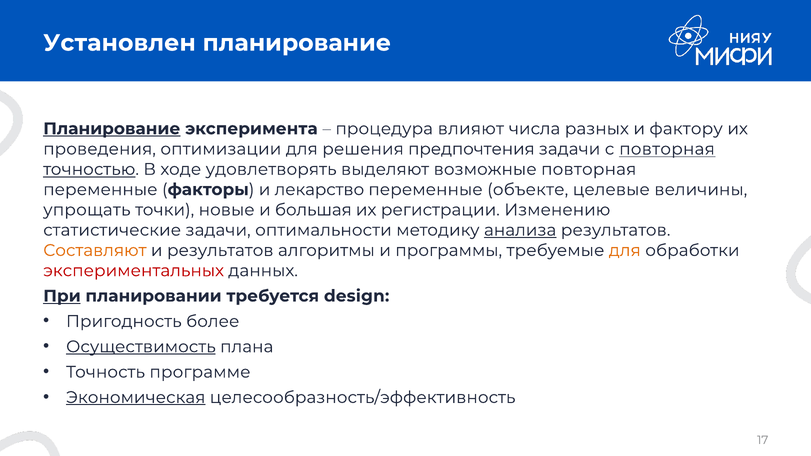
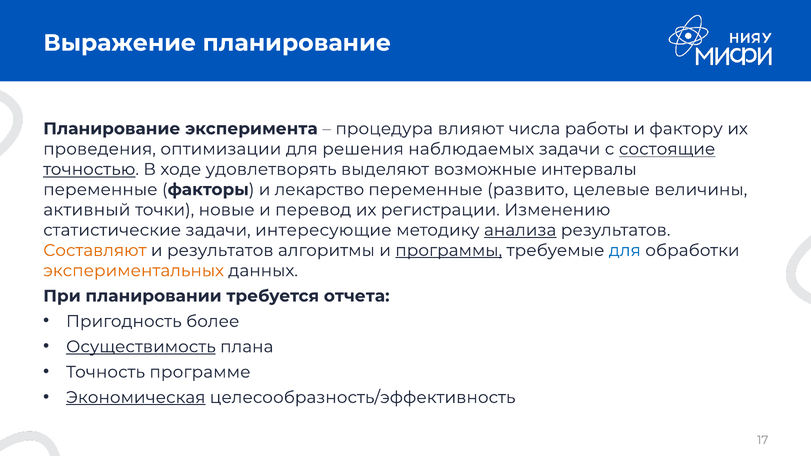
Установлен: Установлен -> Выражение
Планирование at (112, 129) underline: present -> none
разных: разных -> работы
предпочтения: предпочтения -> наблюдаемых
с повторная: повторная -> состоящие
возможные повторная: повторная -> интервалы
объекте: объекте -> развито
упрощать: упрощать -> активный
большая: большая -> перевод
оптимальности: оптимальности -> интересующие
программы underline: none -> present
для at (625, 250) colour: orange -> blue
экспериментальных colour: red -> orange
При underline: present -> none
design: design -> отчета
